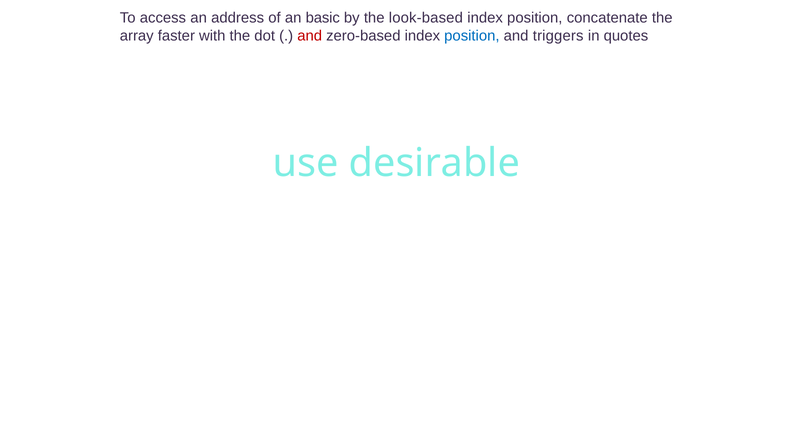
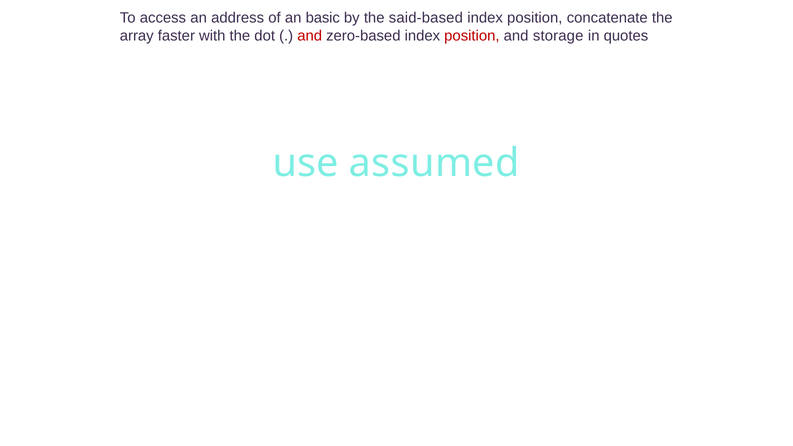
look-based: look-based -> said-based
position at (472, 36) colour: blue -> red
triggers: triggers -> storage
desirable: desirable -> assumed
